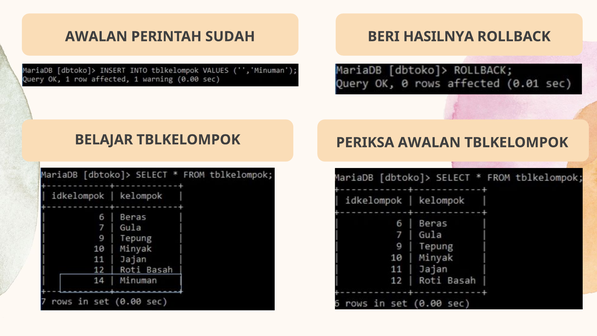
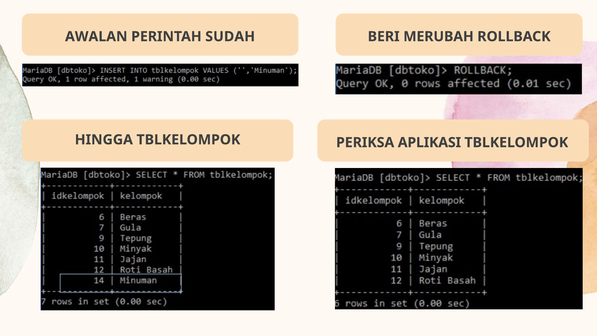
HASILNYA: HASILNYA -> MERUBAH
BELAJAR: BELAJAR -> HINGGA
PERIKSA AWALAN: AWALAN -> APLIKASI
